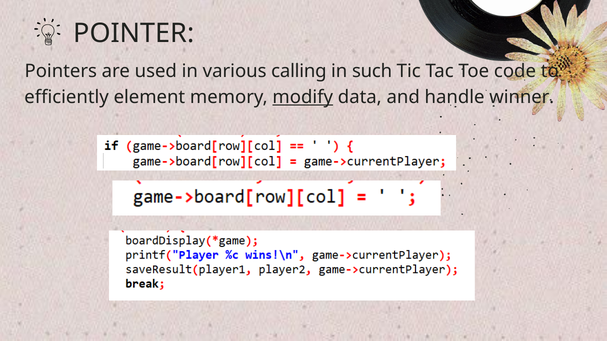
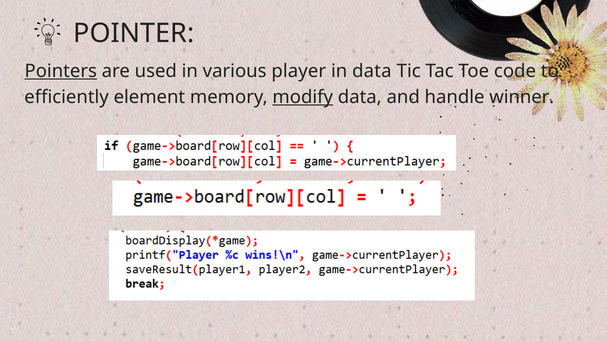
Pointers underline: none -> present
calling: calling -> player
in such: such -> data
